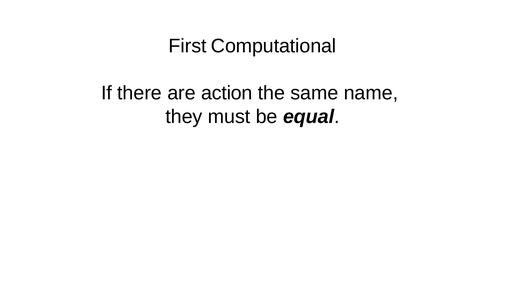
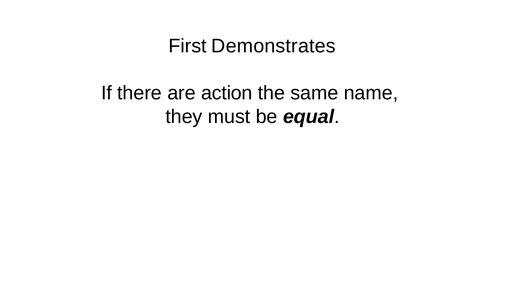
Computational: Computational -> Demonstrates
